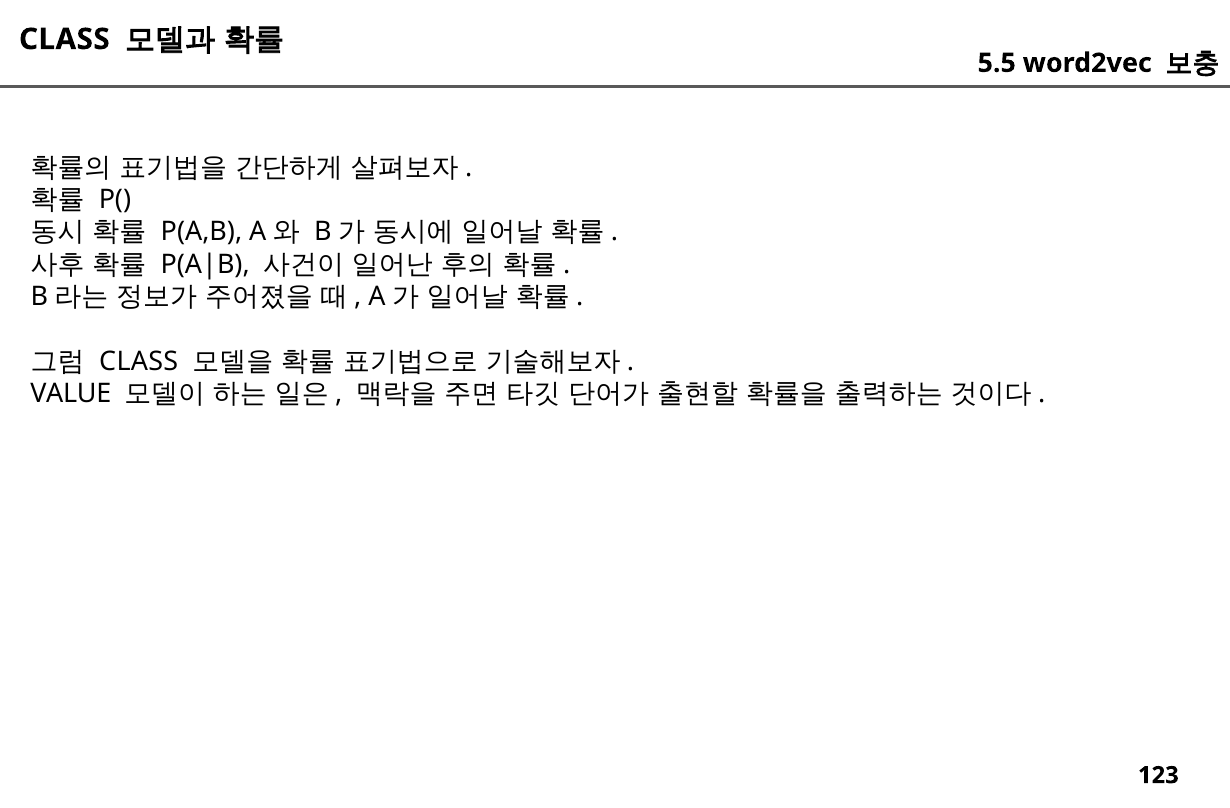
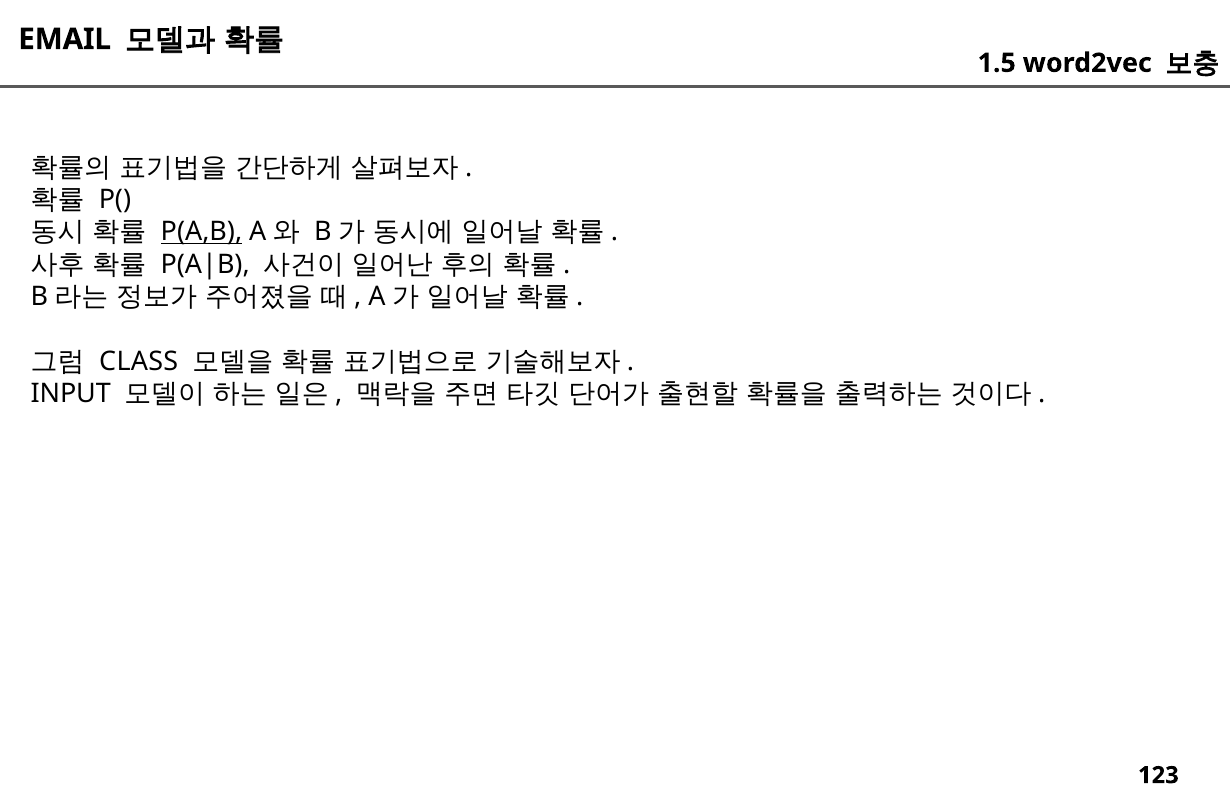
CLASS at (64, 39): CLASS -> EMAIL
5.5: 5.5 -> 1.5
P(A,B underline: none -> present
VALUE: VALUE -> INPUT
